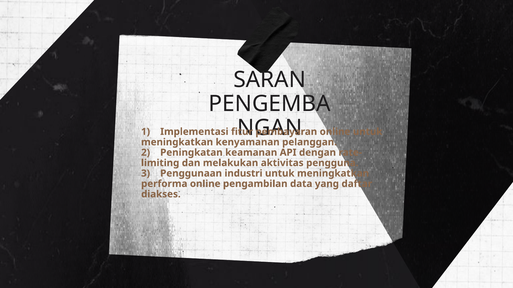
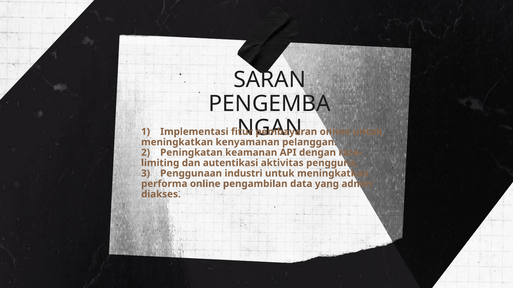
melakukan: melakukan -> autentikasi
daftar: daftar -> admin
